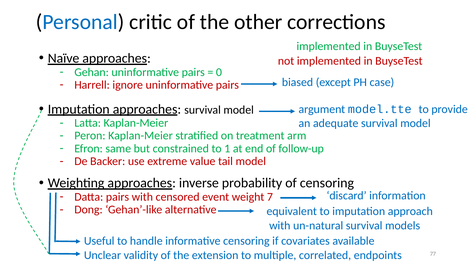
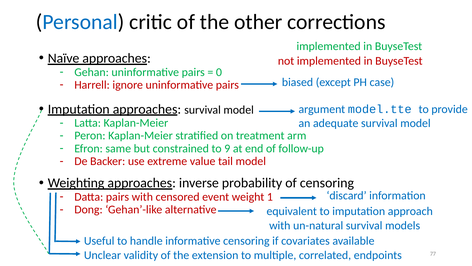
1: 1 -> 9
7: 7 -> 1
